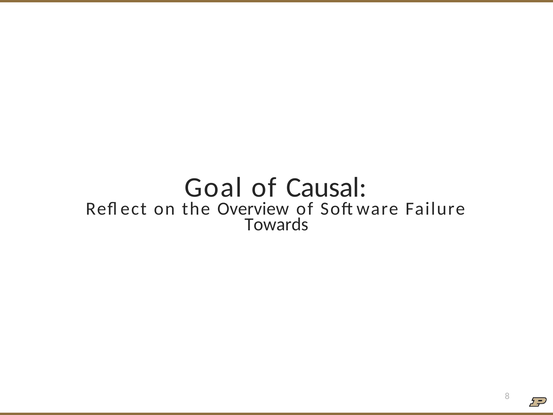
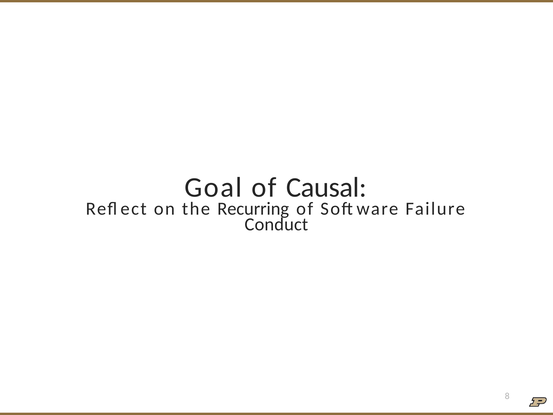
Overview: Overview -> Recurring
Towards: Towards -> Conduct
